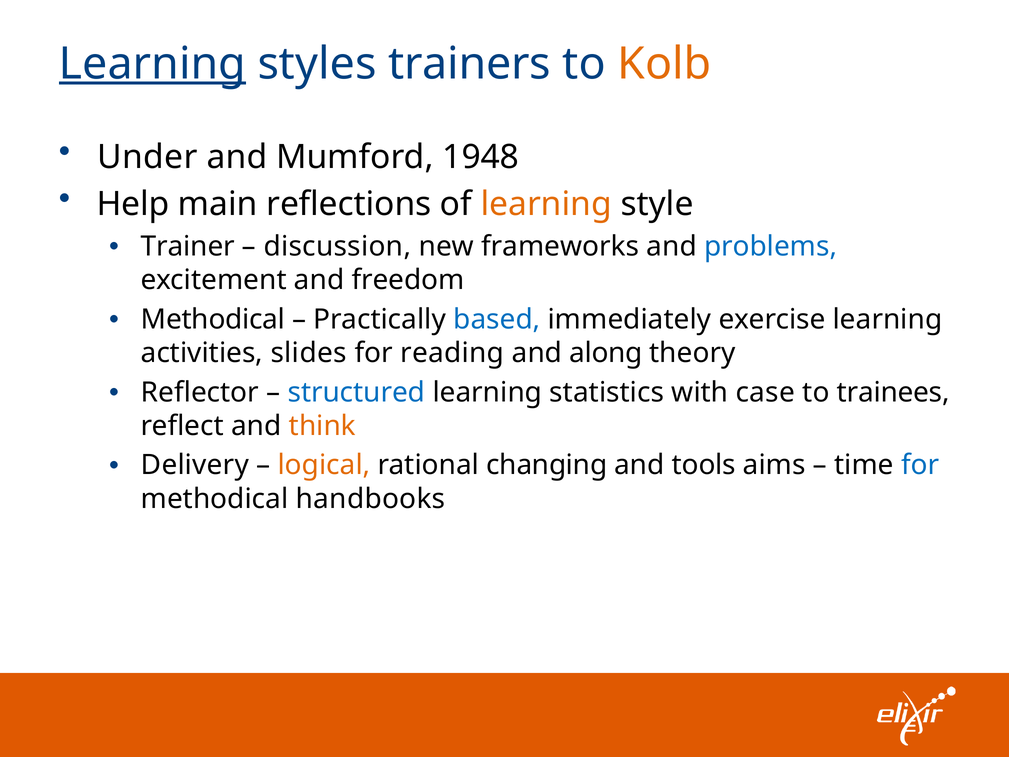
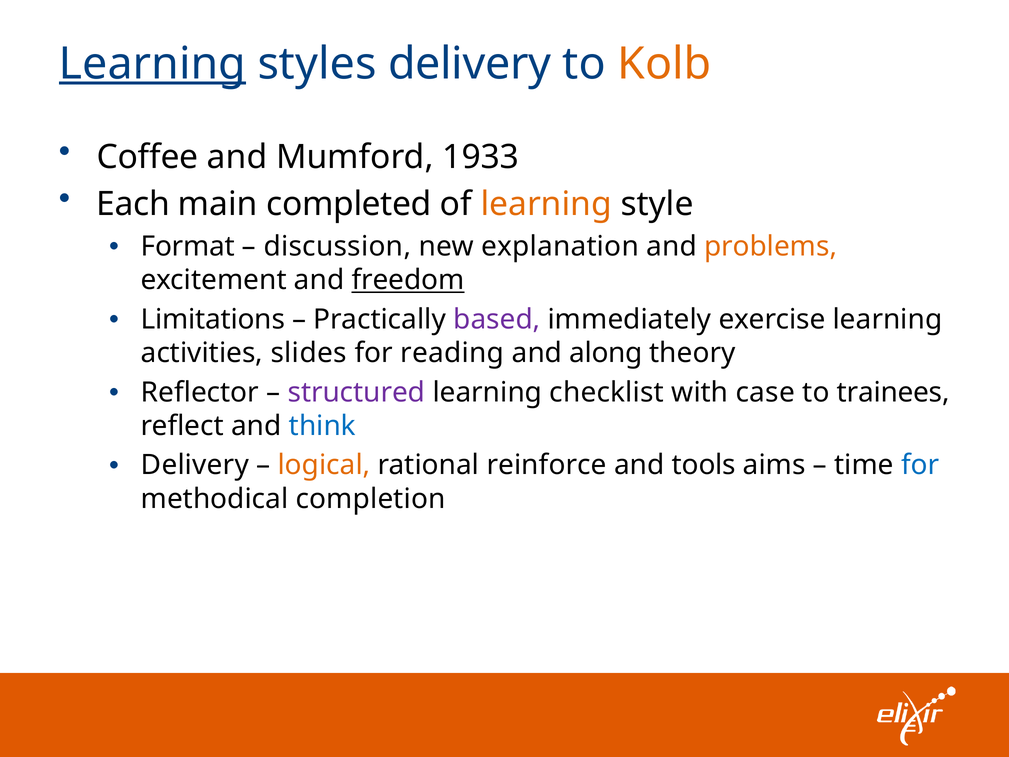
styles trainers: trainers -> delivery
Under: Under -> Coffee
1948: 1948 -> 1933
Help: Help -> Each
reflections: reflections -> completed
Trainer: Trainer -> Format
frameworks: frameworks -> explanation
problems colour: blue -> orange
freedom underline: none -> present
Methodical at (213, 319): Methodical -> Limitations
based colour: blue -> purple
structured colour: blue -> purple
statistics: statistics -> checklist
think colour: orange -> blue
changing: changing -> reinforce
handbooks: handbooks -> completion
